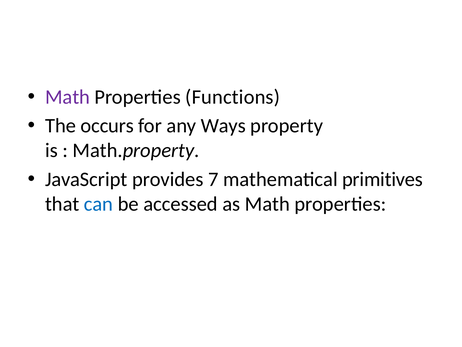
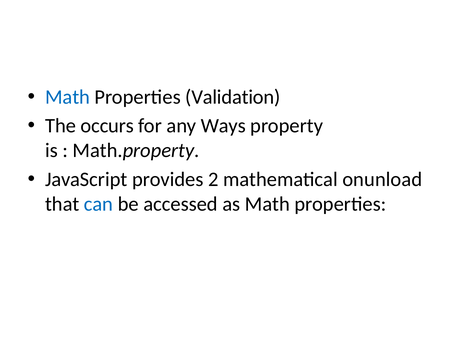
Math at (68, 97) colour: purple -> blue
Functions: Functions -> Validation
7: 7 -> 2
primitives: primitives -> onunload
